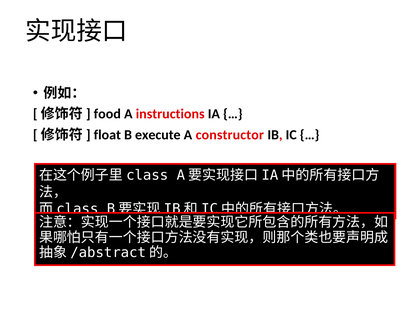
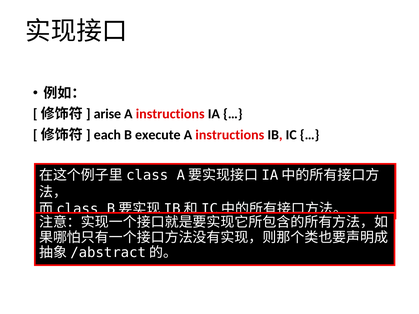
food: food -> arise
float: float -> each
constructor at (230, 135): constructor -> instructions
